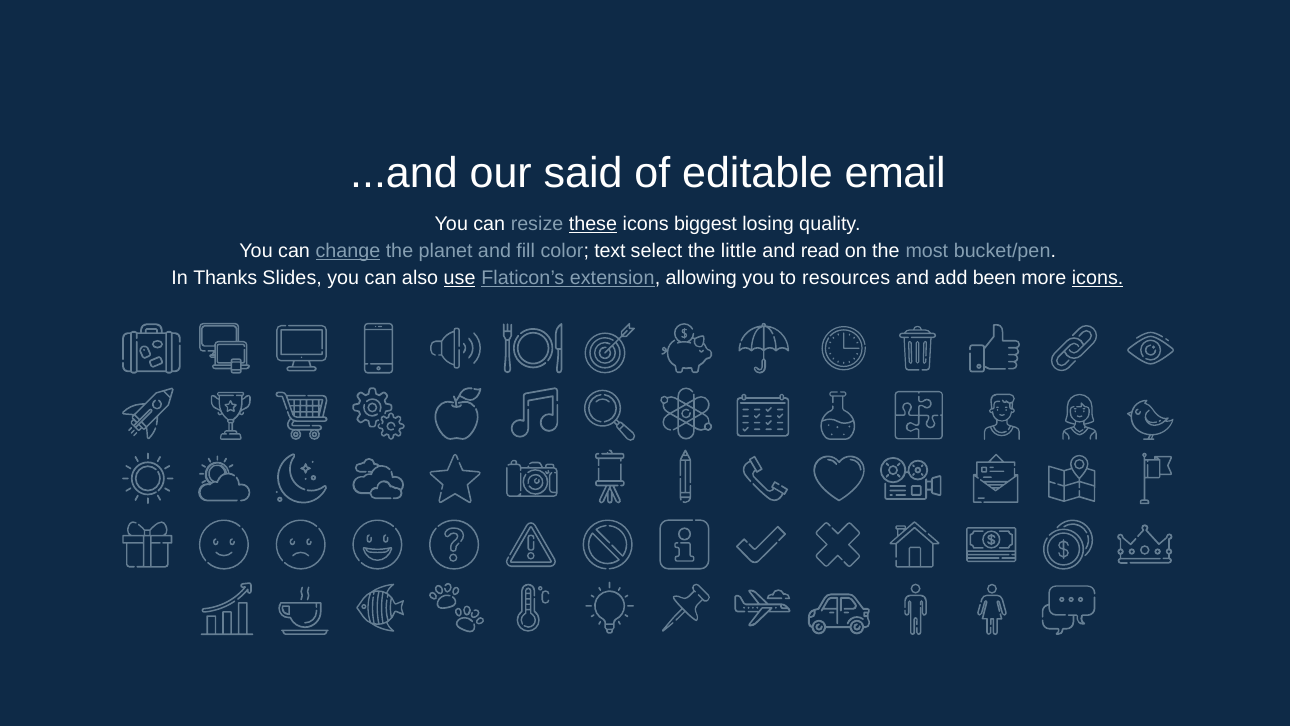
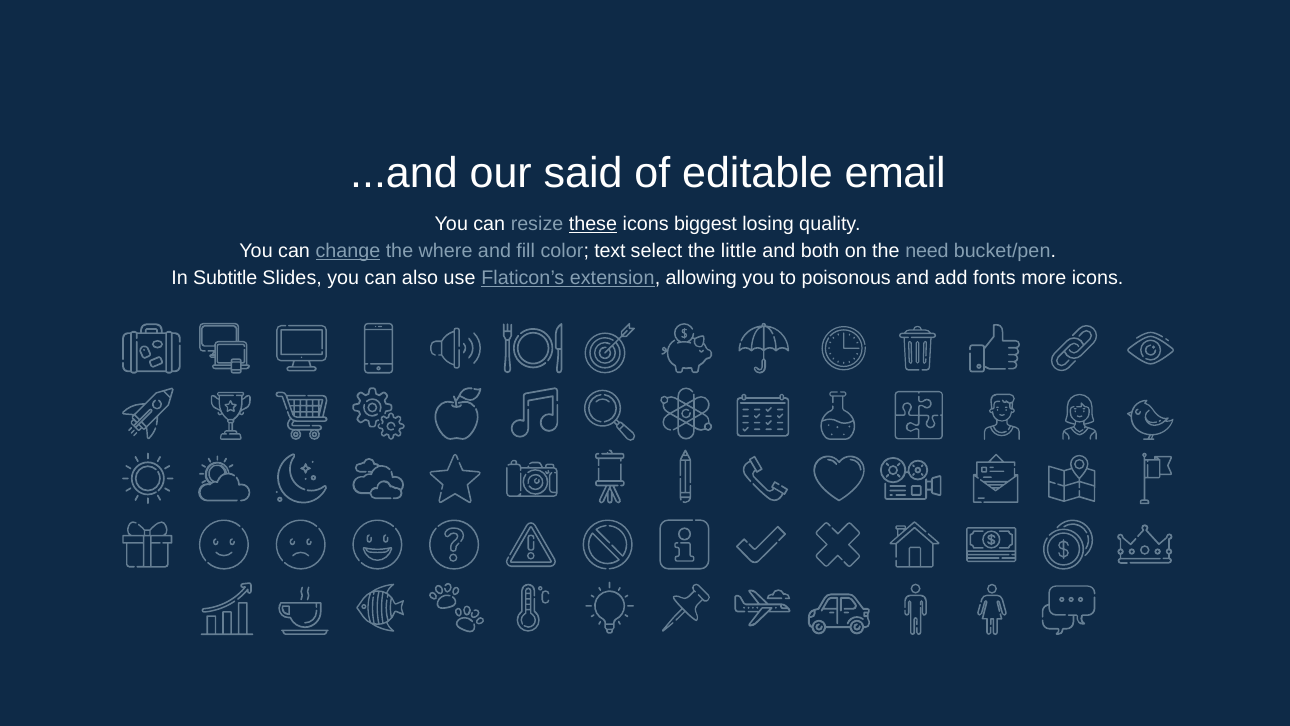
planet: planet -> where
read: read -> both
most: most -> need
Thanks: Thanks -> Subtitle
use underline: present -> none
resources: resources -> poisonous
been: been -> fonts
icons at (1098, 278) underline: present -> none
